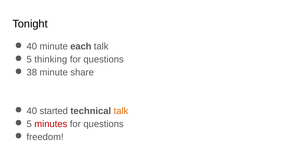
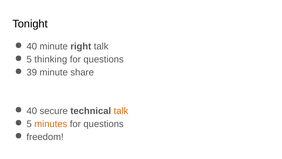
each: each -> right
38: 38 -> 39
started: started -> secure
minutes colour: red -> orange
